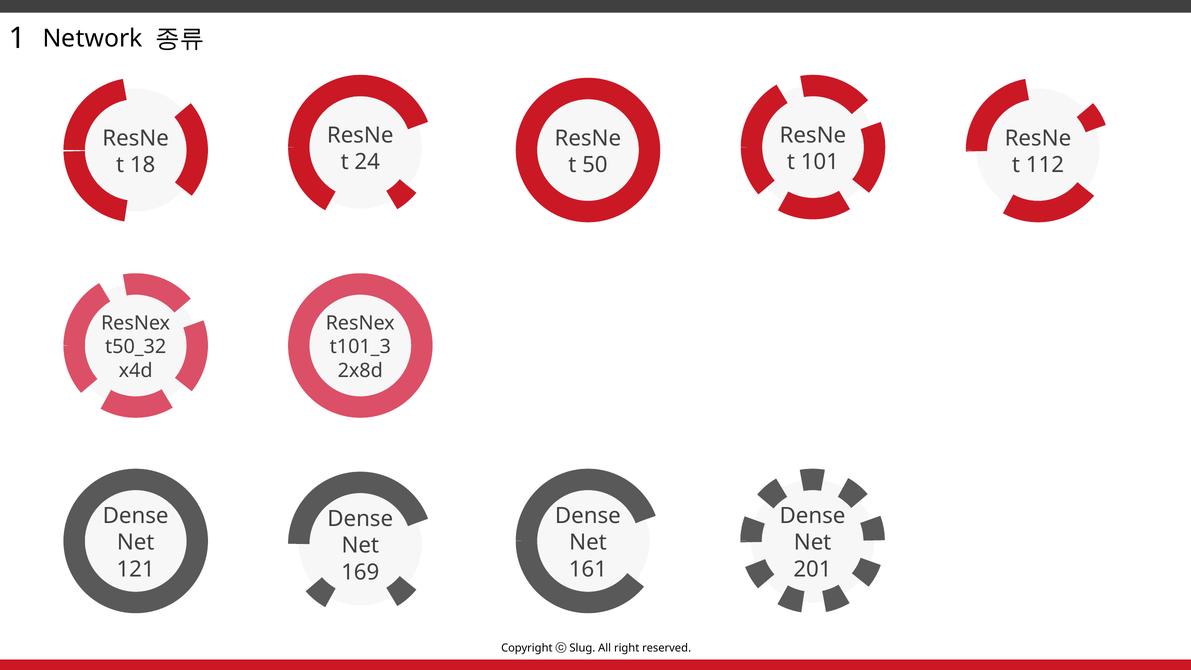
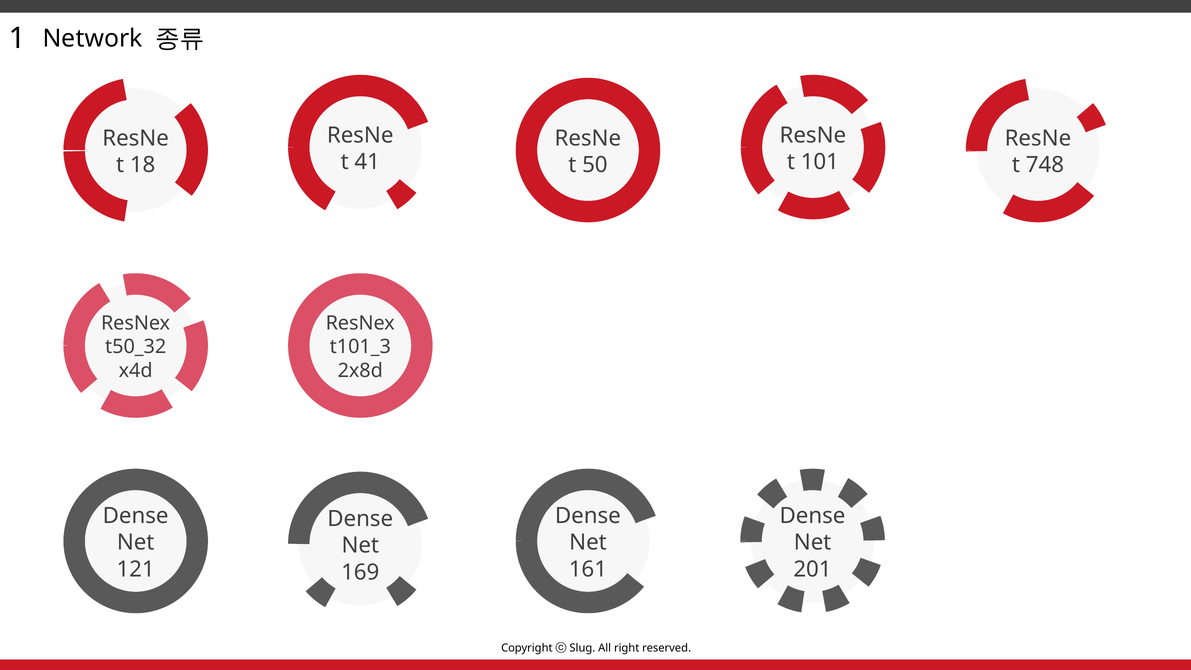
24: 24 -> 41
112: 112 -> 748
